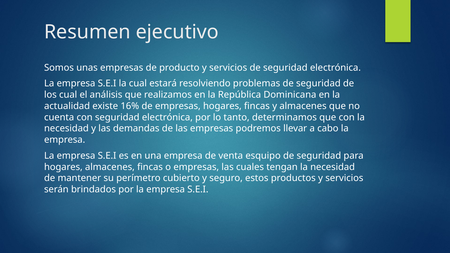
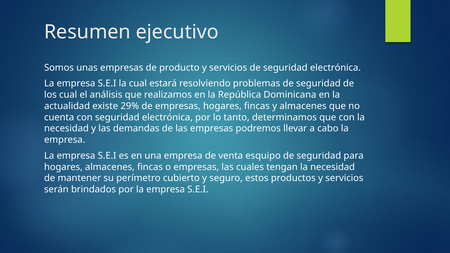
16%: 16% -> 29%
